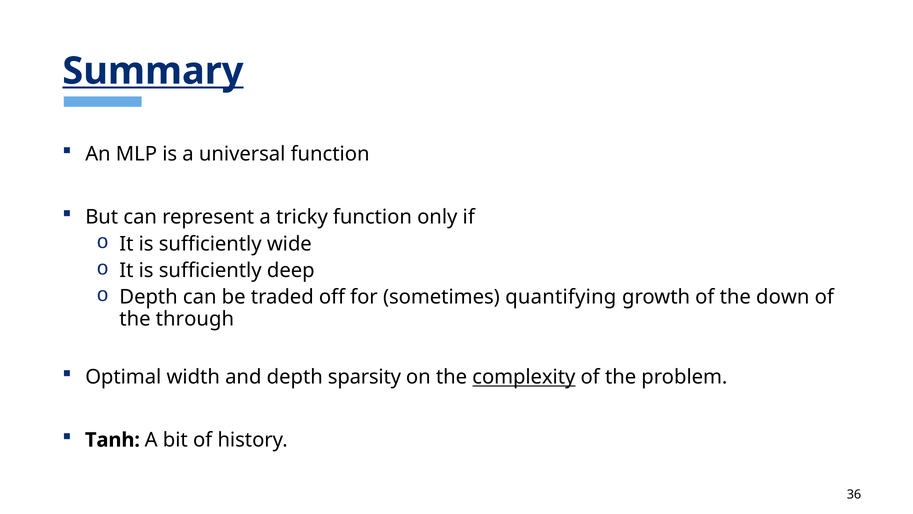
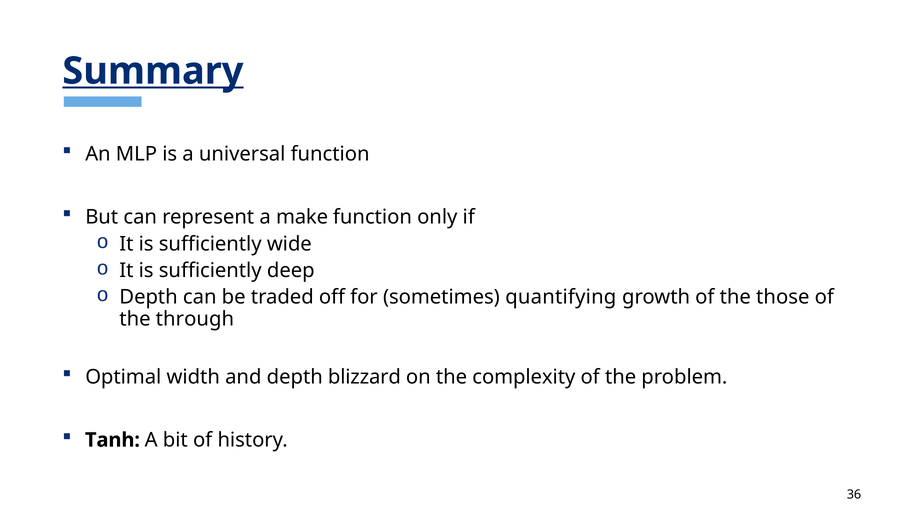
tricky: tricky -> make
down: down -> those
sparsity: sparsity -> blizzard
complexity underline: present -> none
